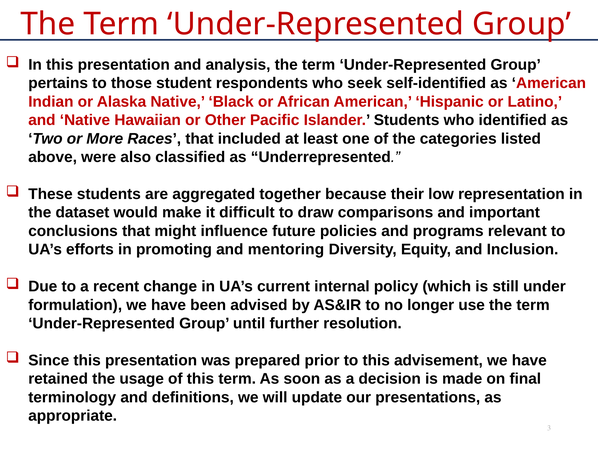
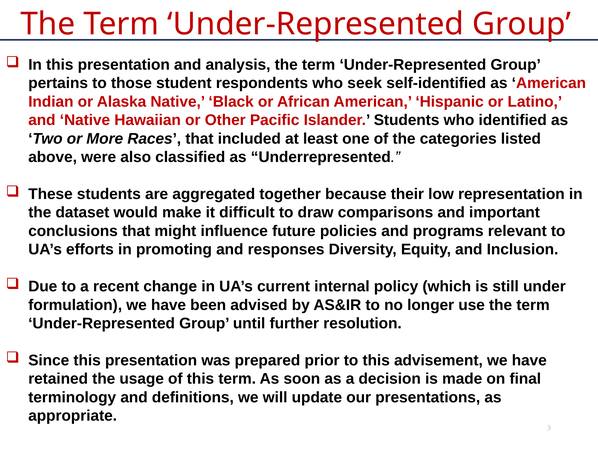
mentoring: mentoring -> responses
